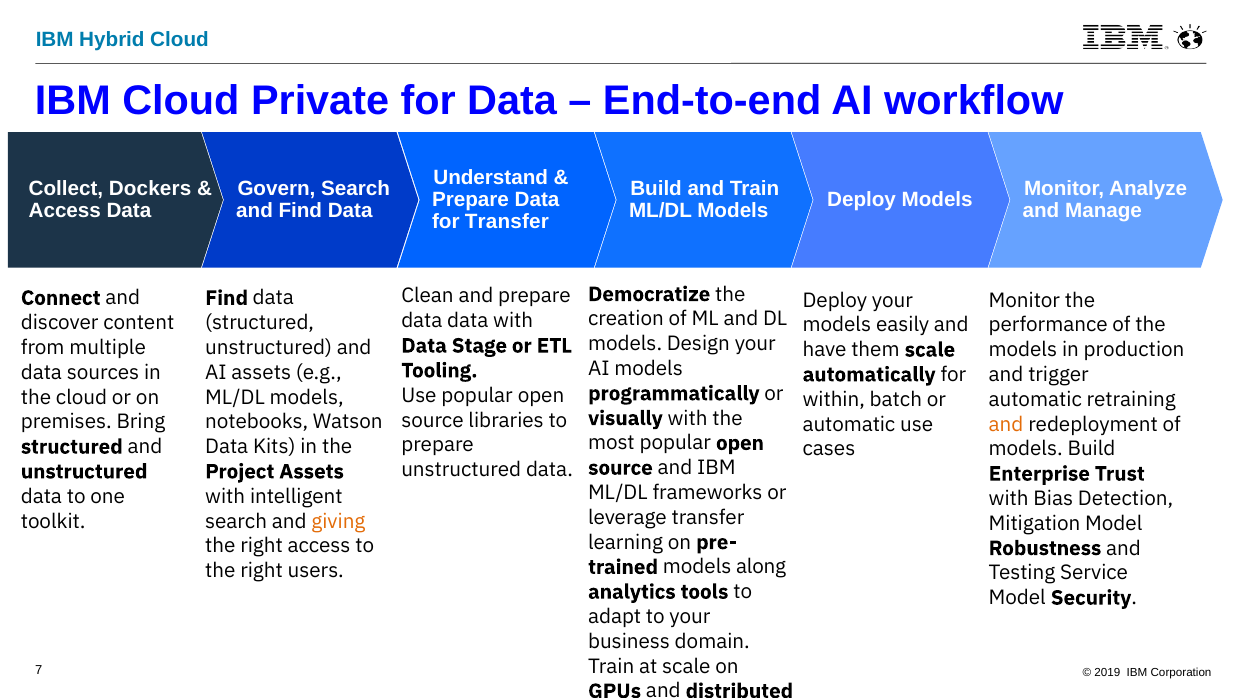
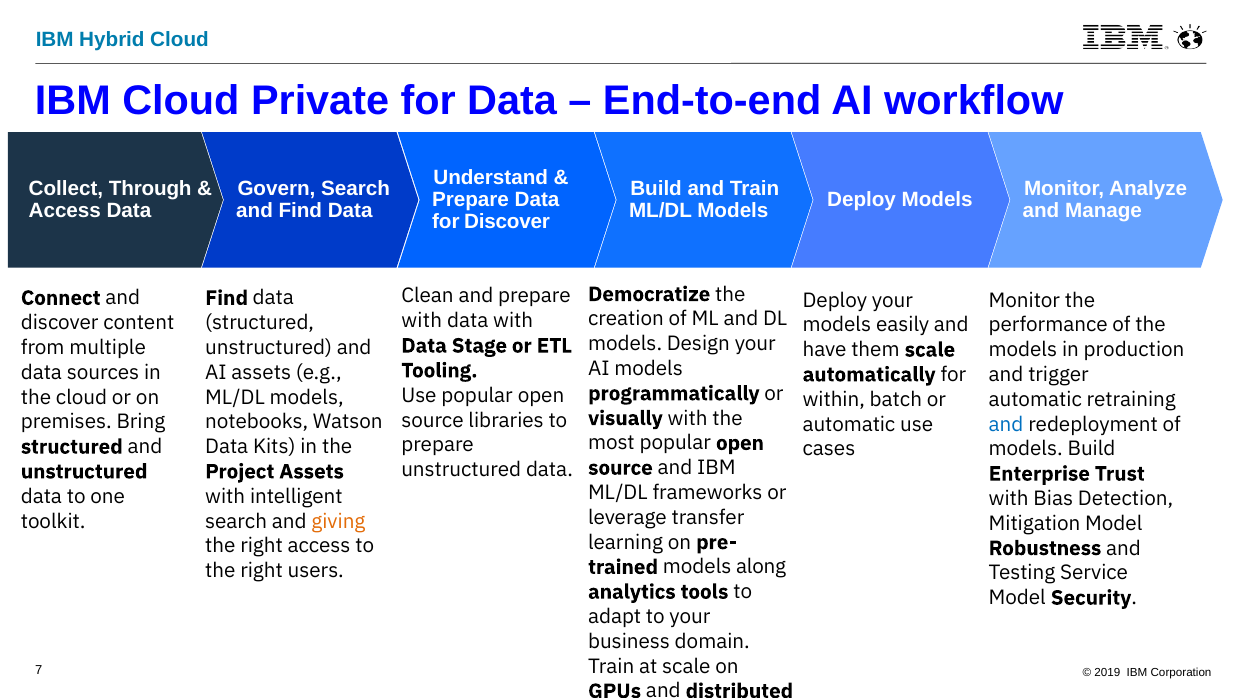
Dockers: Dockers -> Through
for Transfer: Transfer -> Discover
data at (422, 321): data -> with
and at (1006, 425) colour: orange -> blue
